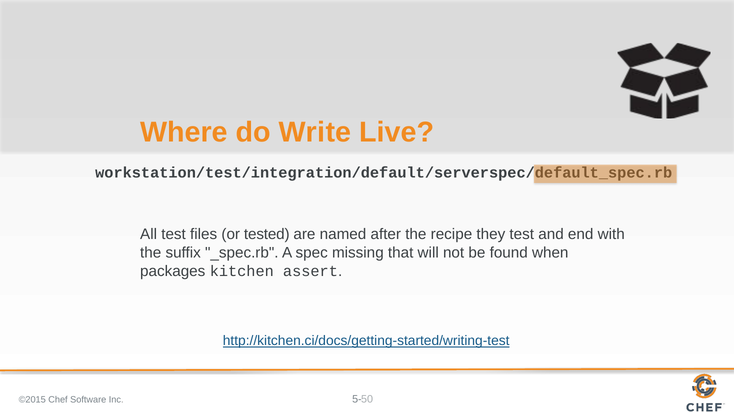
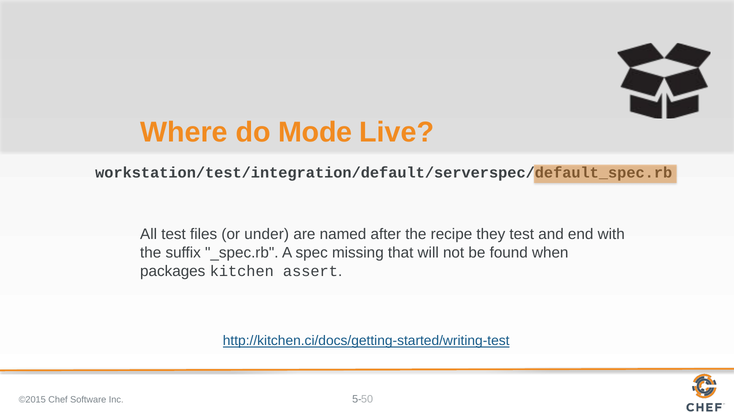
Write: Write -> Mode
tested: tested -> under
